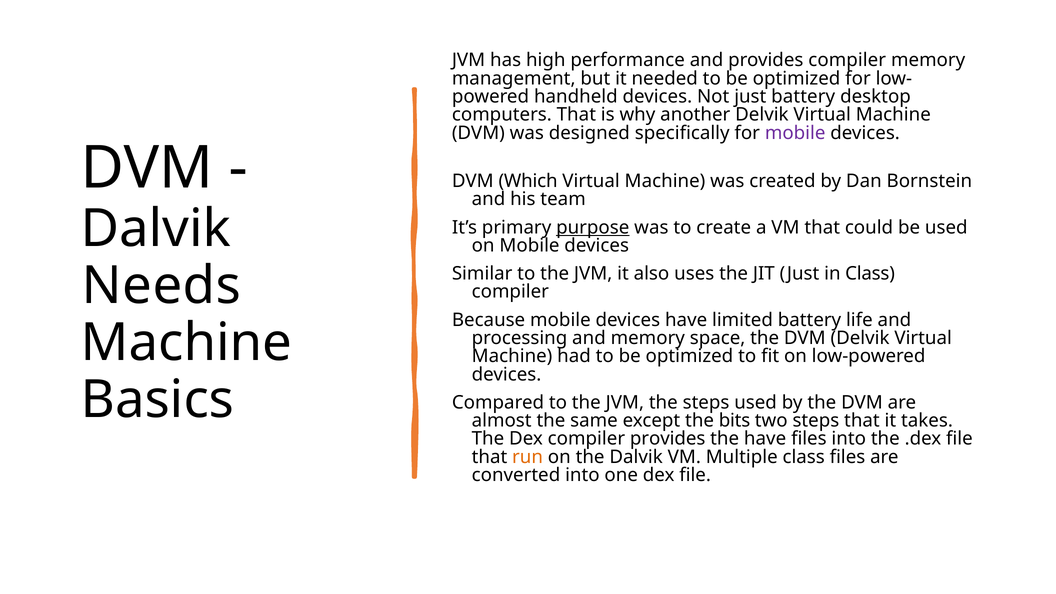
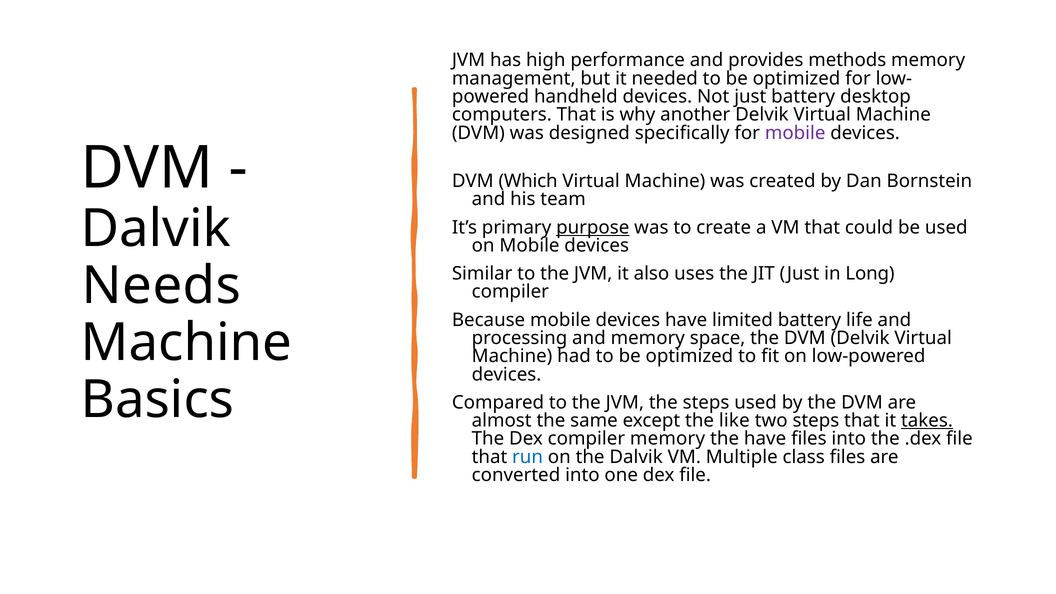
provides compiler: compiler -> methods
in Class: Class -> Long
bits: bits -> like
takes underline: none -> present
compiler provides: provides -> memory
run colour: orange -> blue
